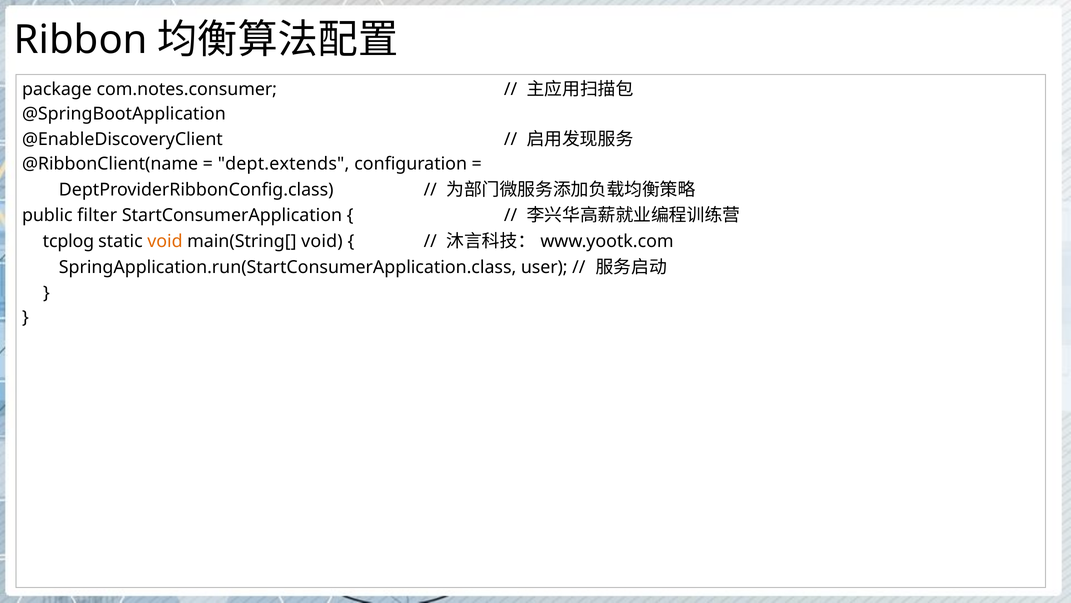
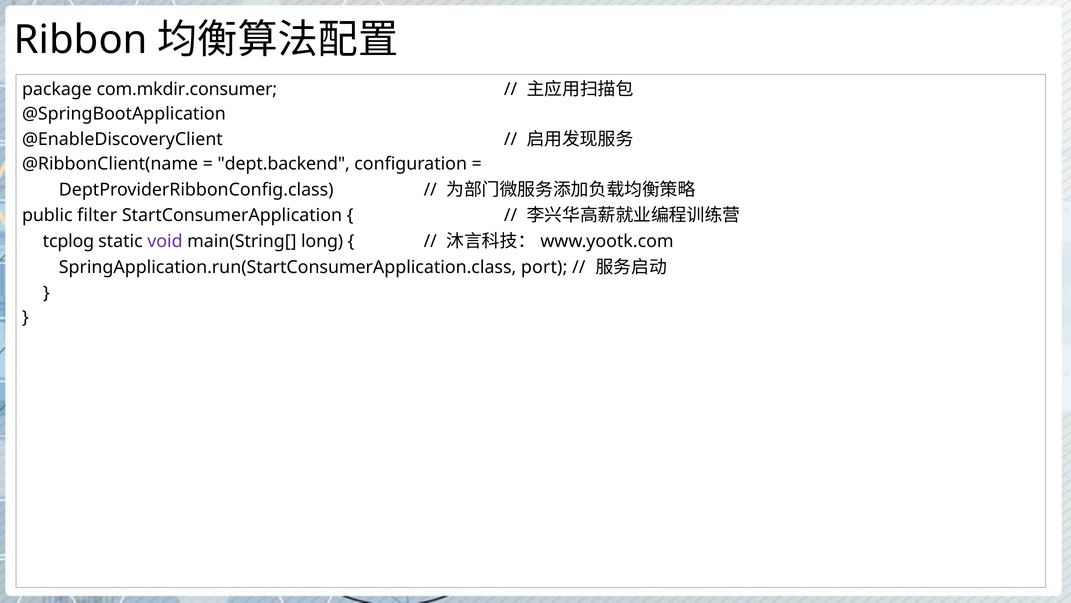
com.notes.consumer: com.notes.consumer -> com.mkdir.consumer
dept.extends: dept.extends -> dept.backend
void at (165, 241) colour: orange -> purple
main(String[ void: void -> long
user: user -> port
